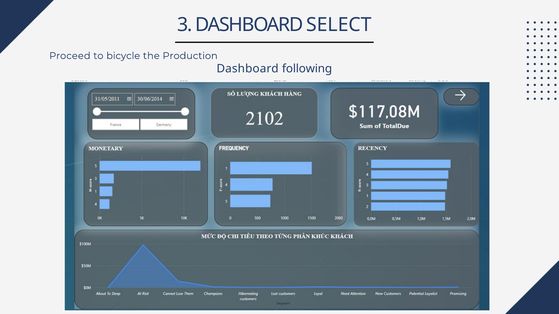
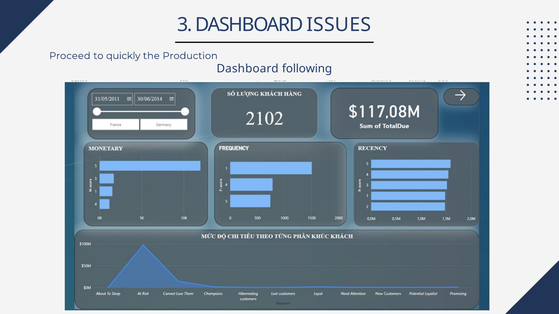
SELECT: SELECT -> ISSUES
bicycle: bicycle -> quickly
